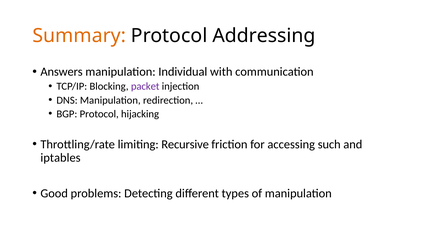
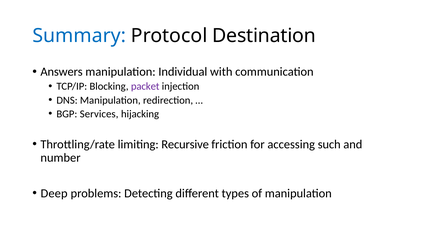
Summary colour: orange -> blue
Addressing: Addressing -> Destination
BGP Protocol: Protocol -> Services
iptables: iptables -> number
Good: Good -> Deep
